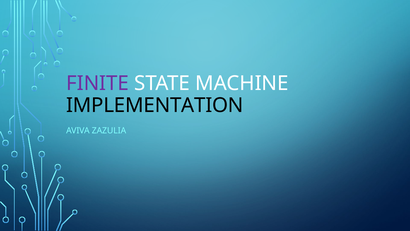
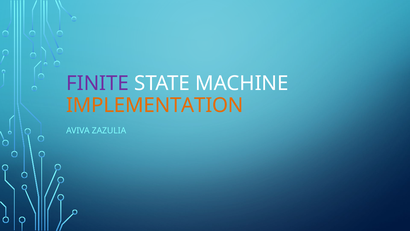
IMPLEMENTATION colour: black -> orange
